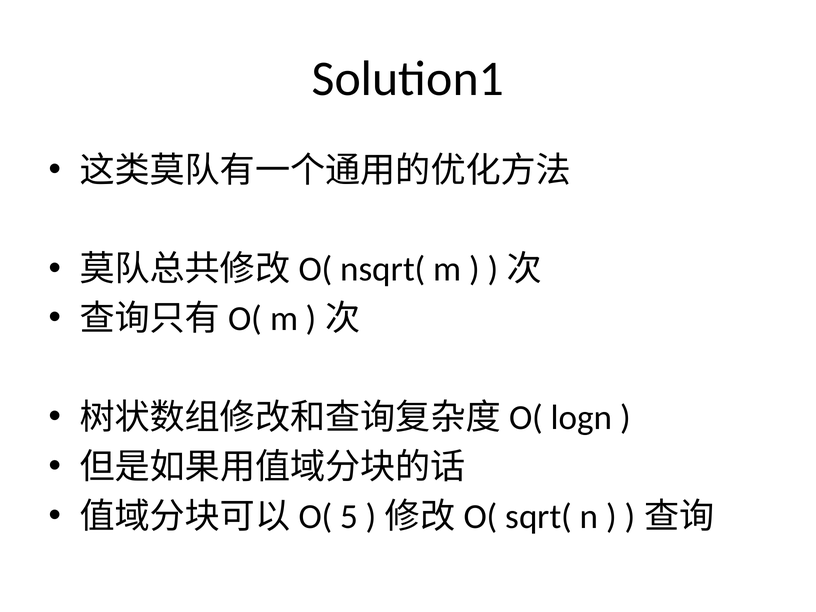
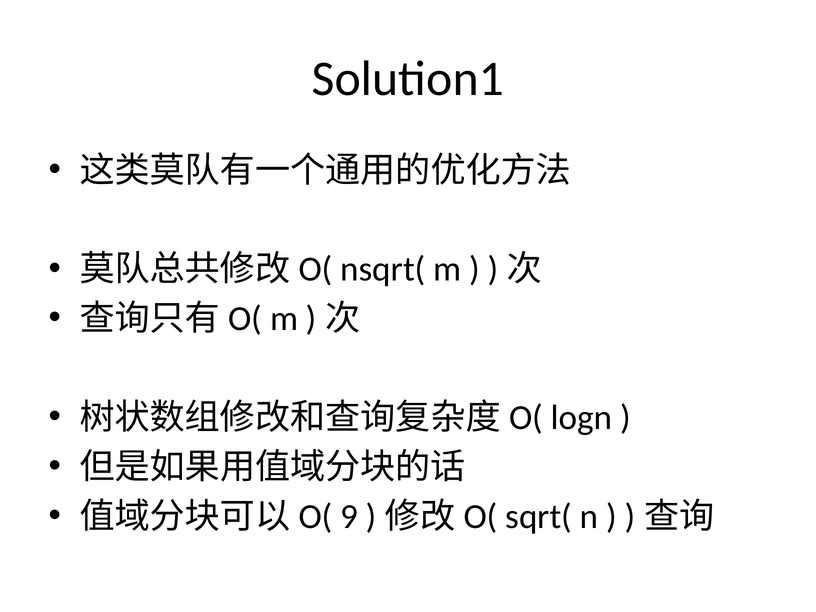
5: 5 -> 9
